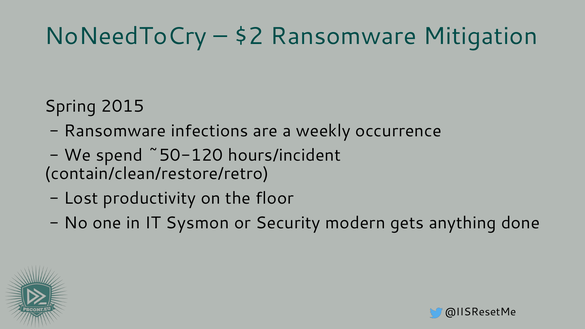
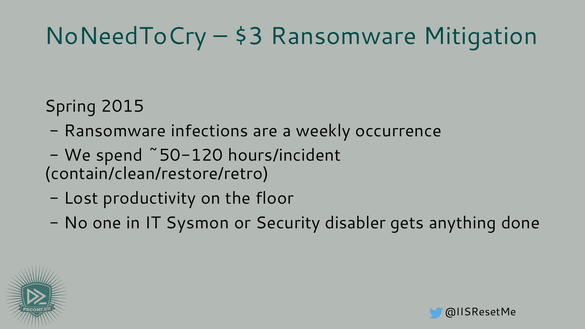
$2: $2 -> $3
modern: modern -> disabler
